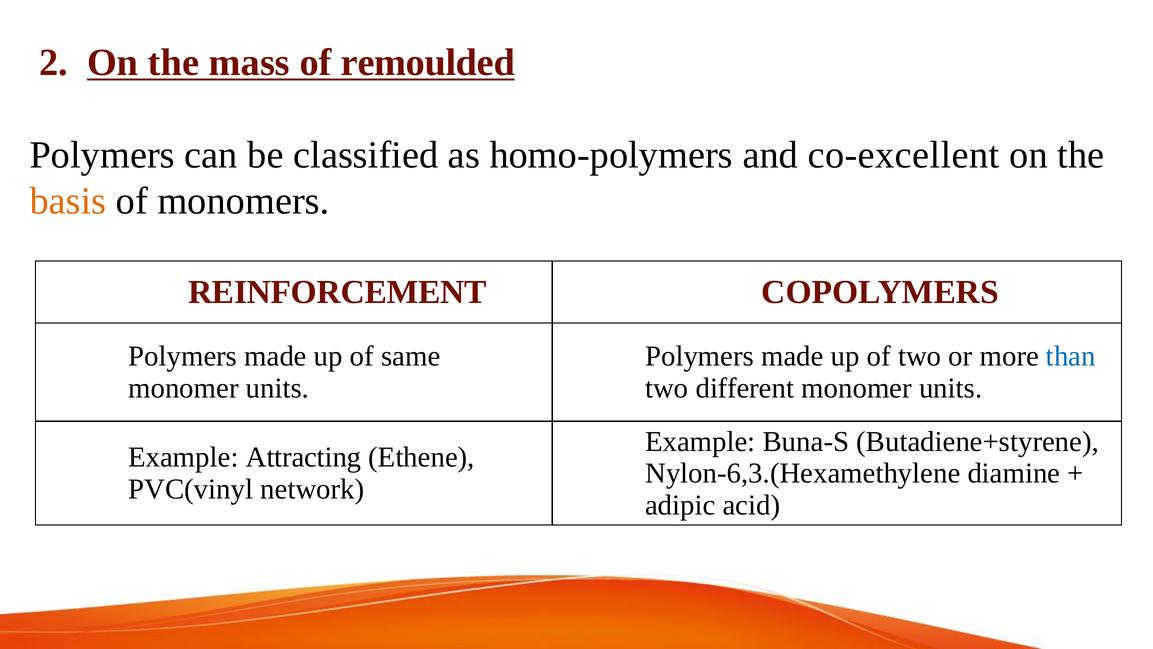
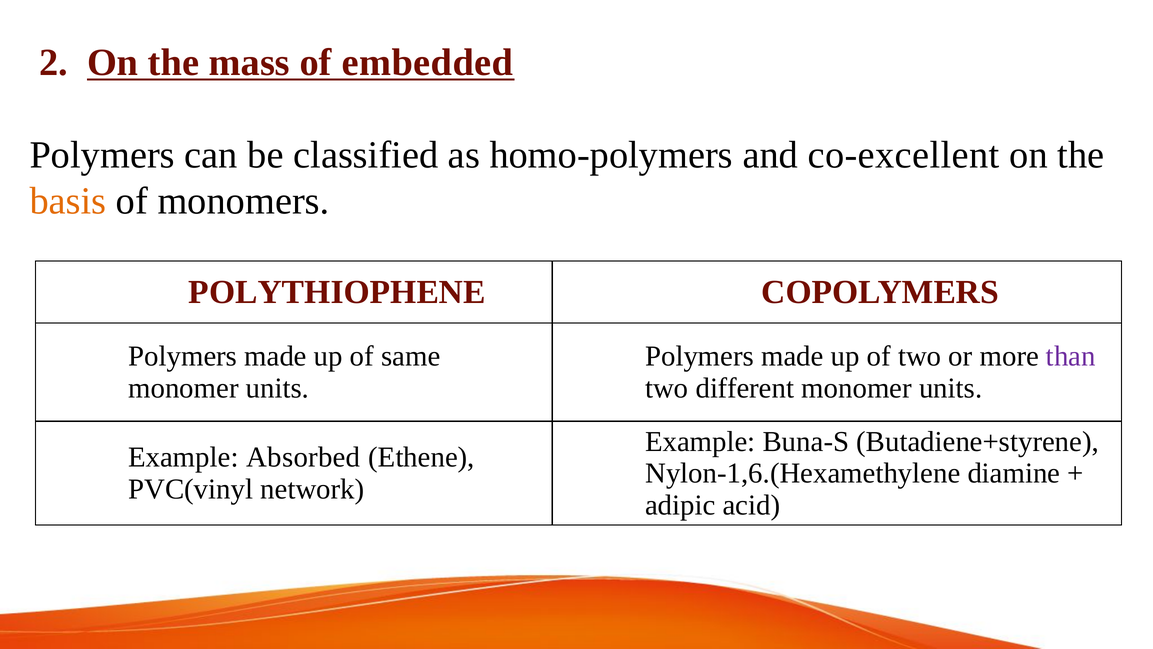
remoulded: remoulded -> embedded
REINFORCEMENT: REINFORCEMENT -> POLYTHIOPHENE
than colour: blue -> purple
Attracting: Attracting -> Absorbed
Nylon-6,3.(Hexamethylene: Nylon-6,3.(Hexamethylene -> Nylon-1,6.(Hexamethylene
